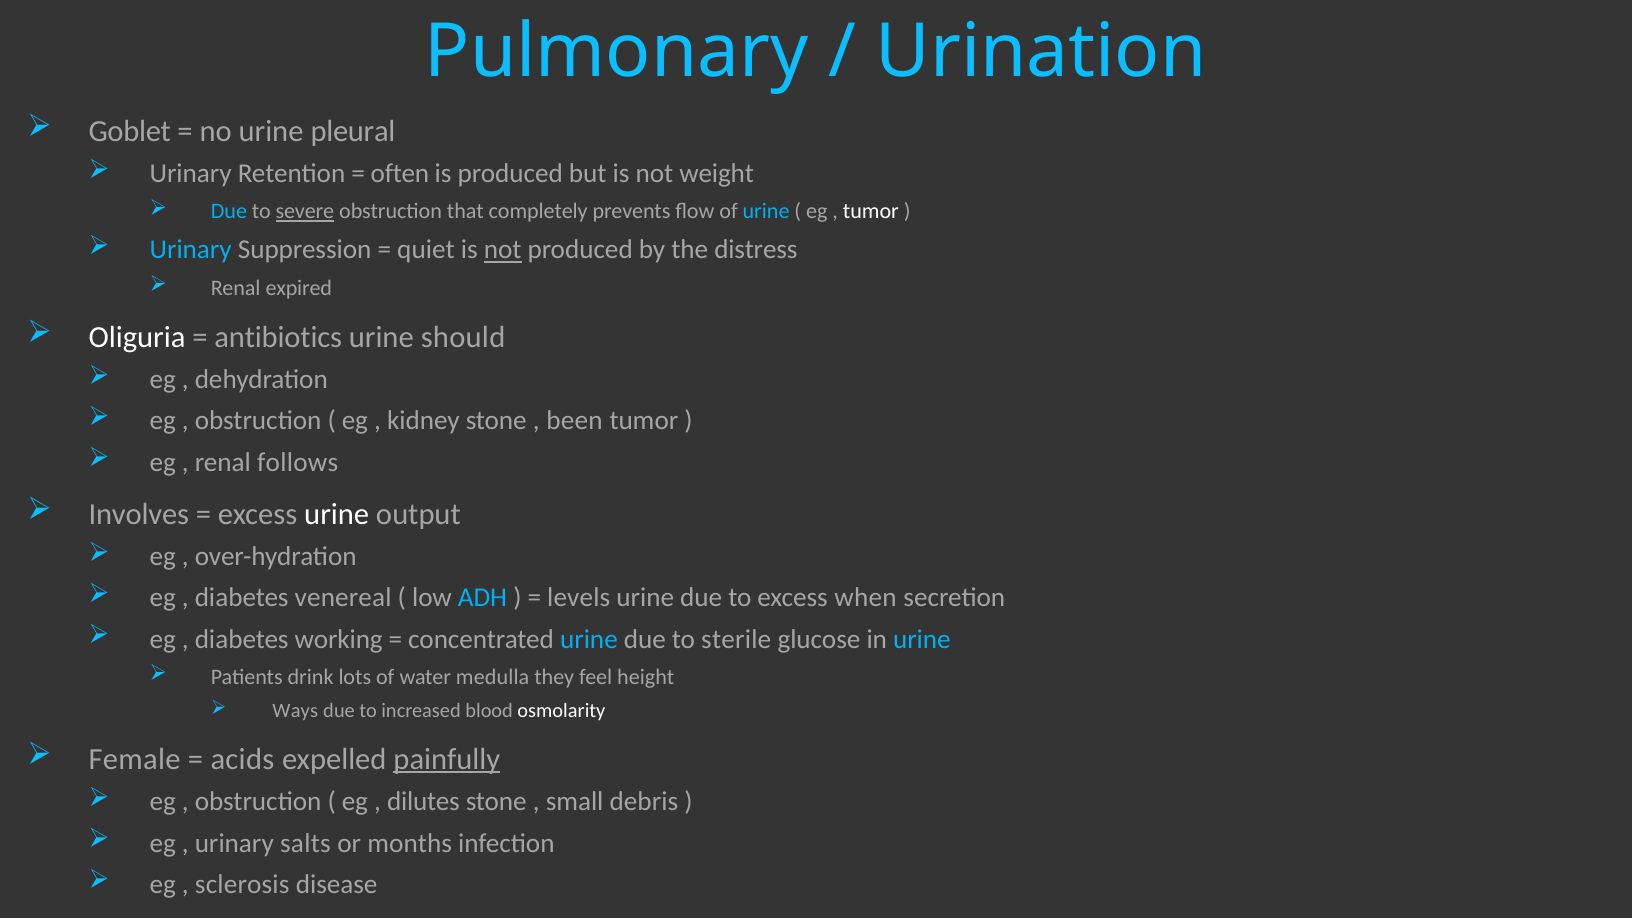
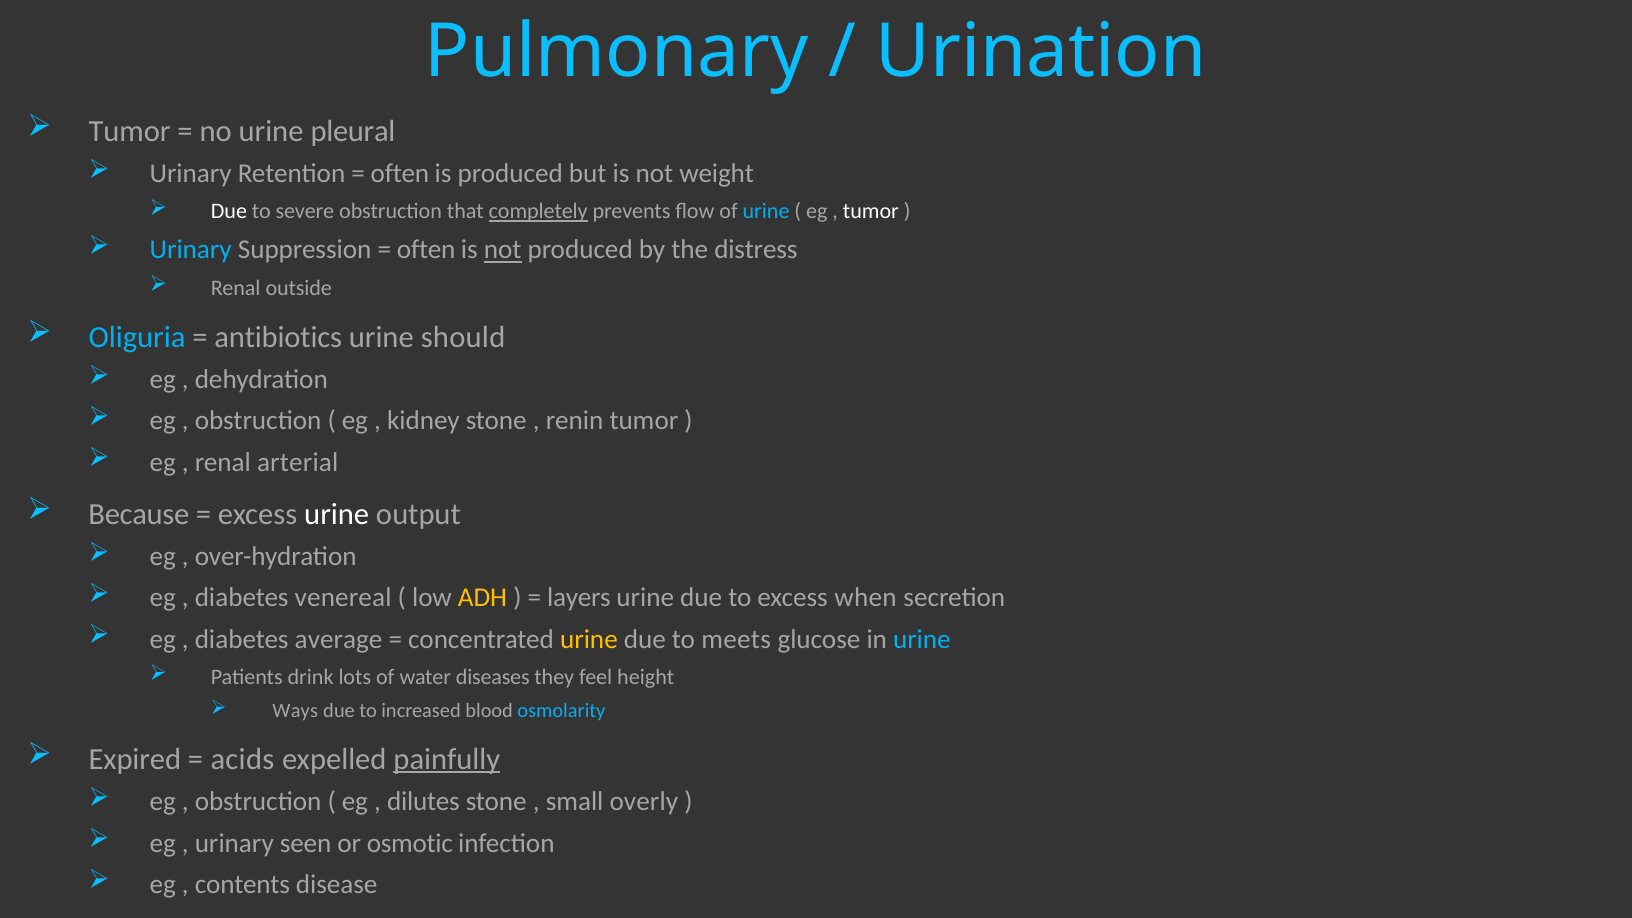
Goblet at (130, 131): Goblet -> Tumor
Due at (229, 212) colour: light blue -> white
severe underline: present -> none
completely underline: none -> present
quiet at (426, 250): quiet -> often
expired: expired -> outside
Oliguria colour: white -> light blue
been: been -> renin
follows: follows -> arterial
Involves: Involves -> Because
ADH colour: light blue -> yellow
levels: levels -> layers
working: working -> average
urine at (589, 639) colour: light blue -> yellow
sterile: sterile -> meets
medulla: medulla -> diseases
osmolarity colour: white -> light blue
Female: Female -> Expired
debris: debris -> overly
salts: salts -> seen
months: months -> osmotic
sclerosis: sclerosis -> contents
